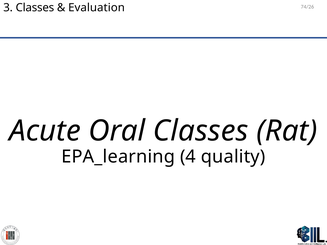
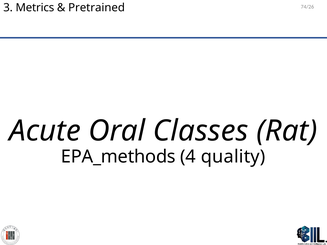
3 Classes: Classes -> Metrics
Evaluation: Evaluation -> Pretrained
EPA_learning: EPA_learning -> EPA_methods
